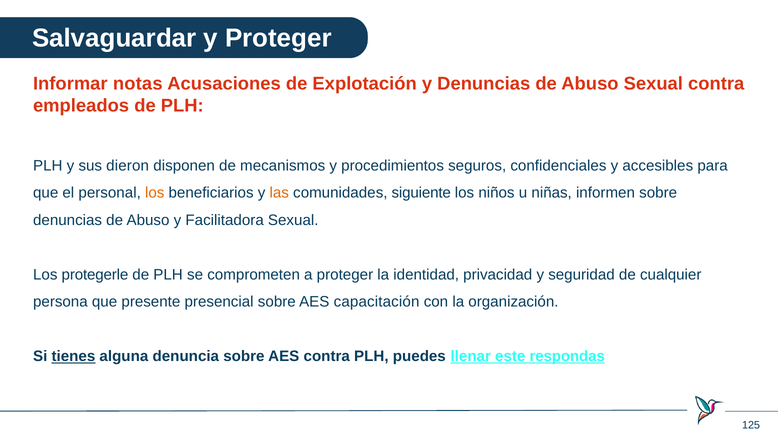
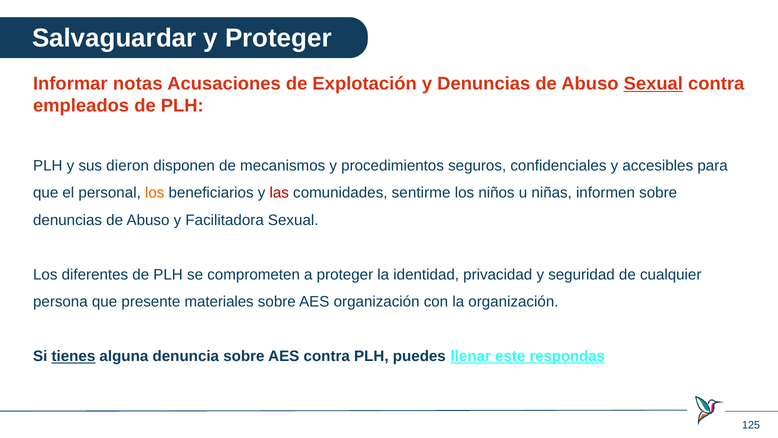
Sexual at (653, 83) underline: none -> present
las colour: orange -> red
siguiente: siguiente -> sentirme
protegerle: protegerle -> diferentes
presencial: presencial -> materiales
AES capacitación: capacitación -> organización
